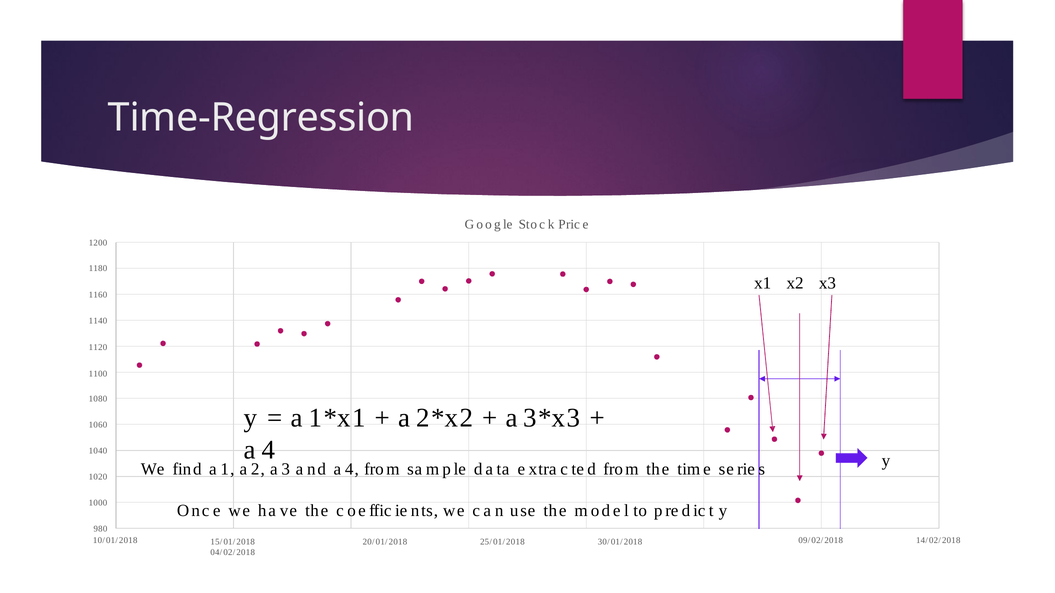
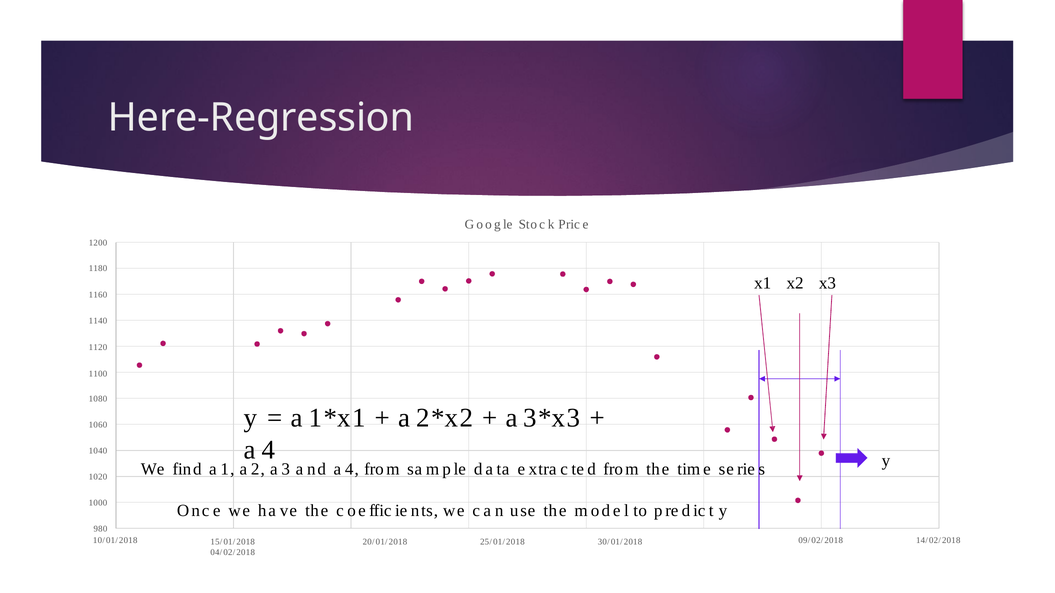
Time-Regression: Time-Regression -> Here-Regression
